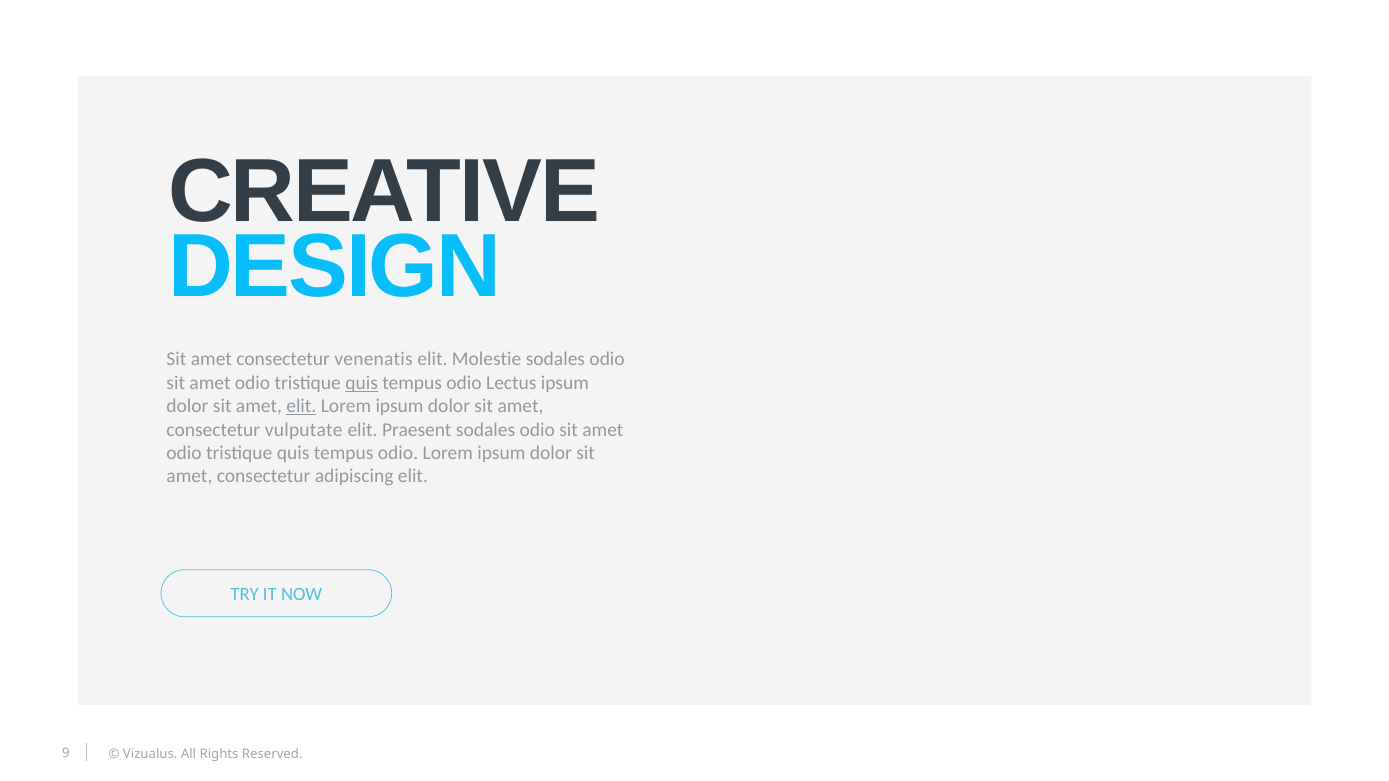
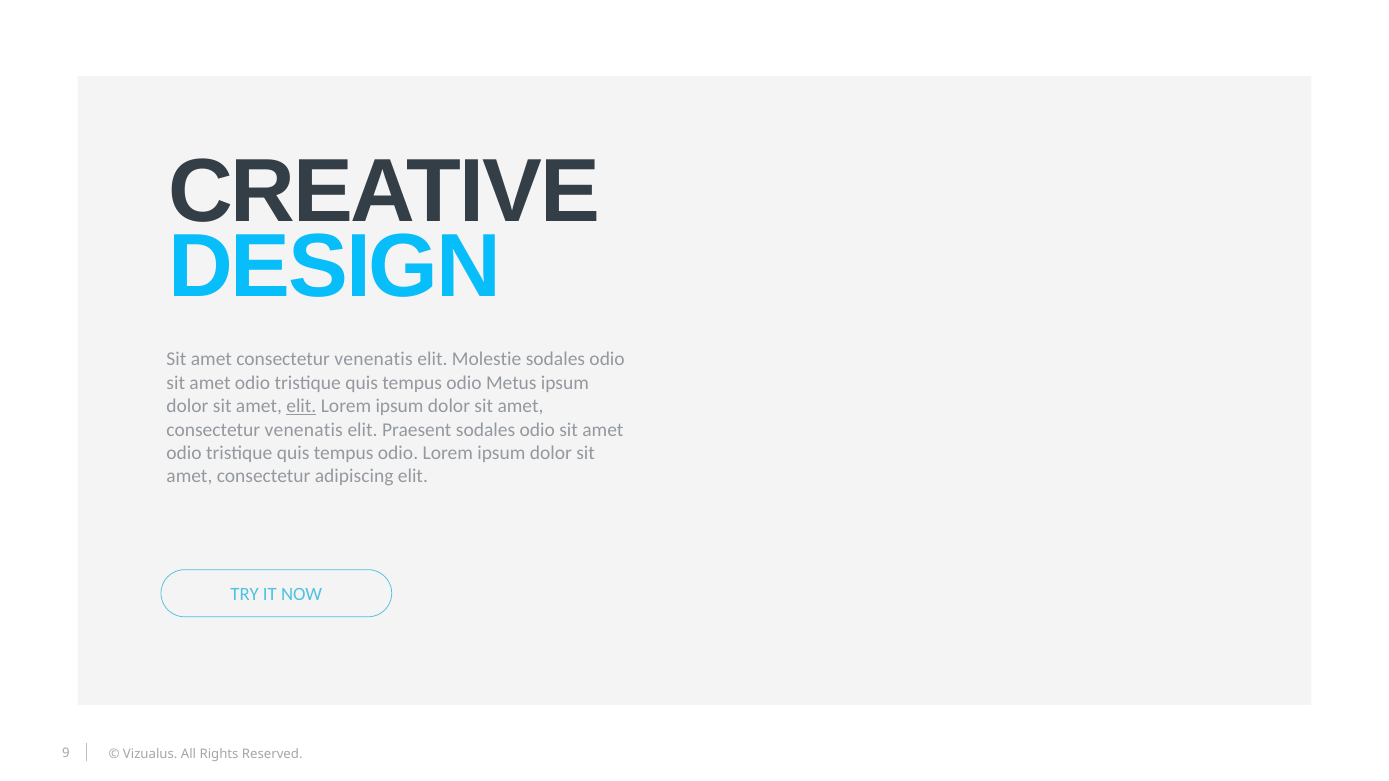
quis at (362, 383) underline: present -> none
Lectus: Lectus -> Metus
vulputate at (304, 430): vulputate -> venenatis
